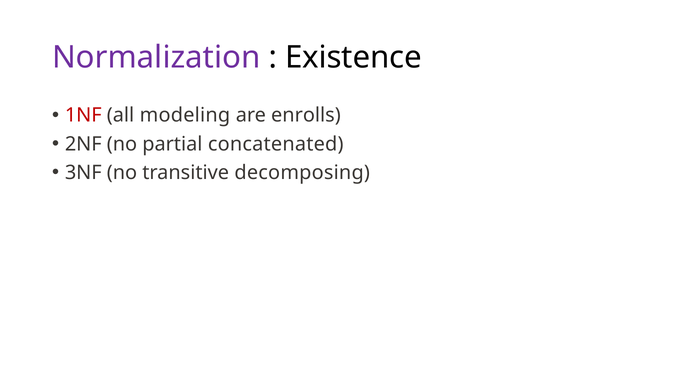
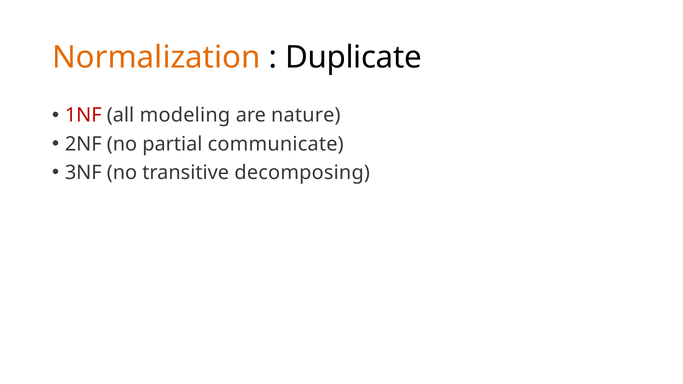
Normalization colour: purple -> orange
Existence: Existence -> Duplicate
enrolls: enrolls -> nature
concatenated: concatenated -> communicate
